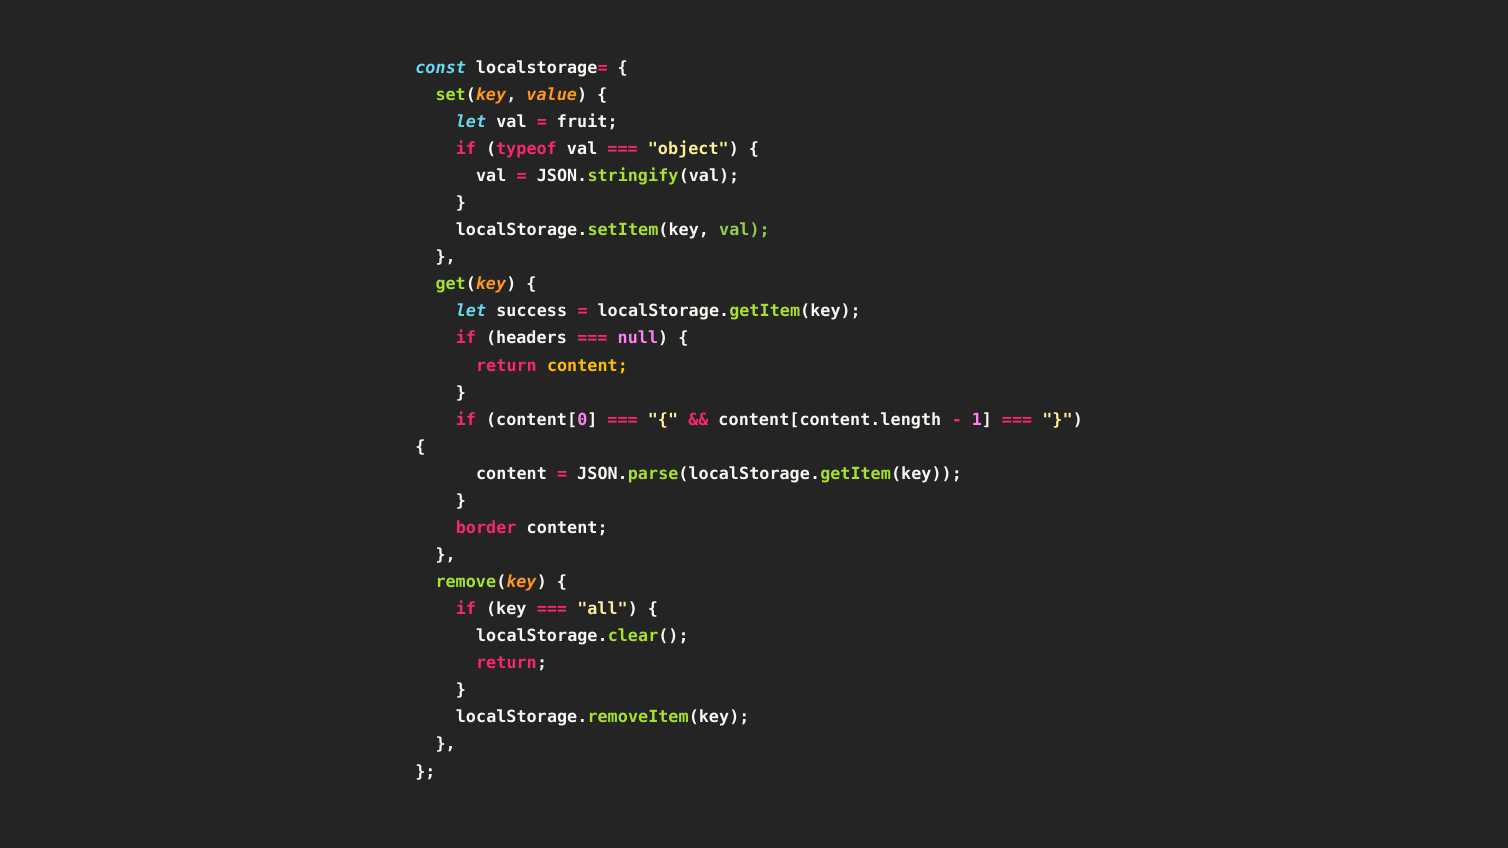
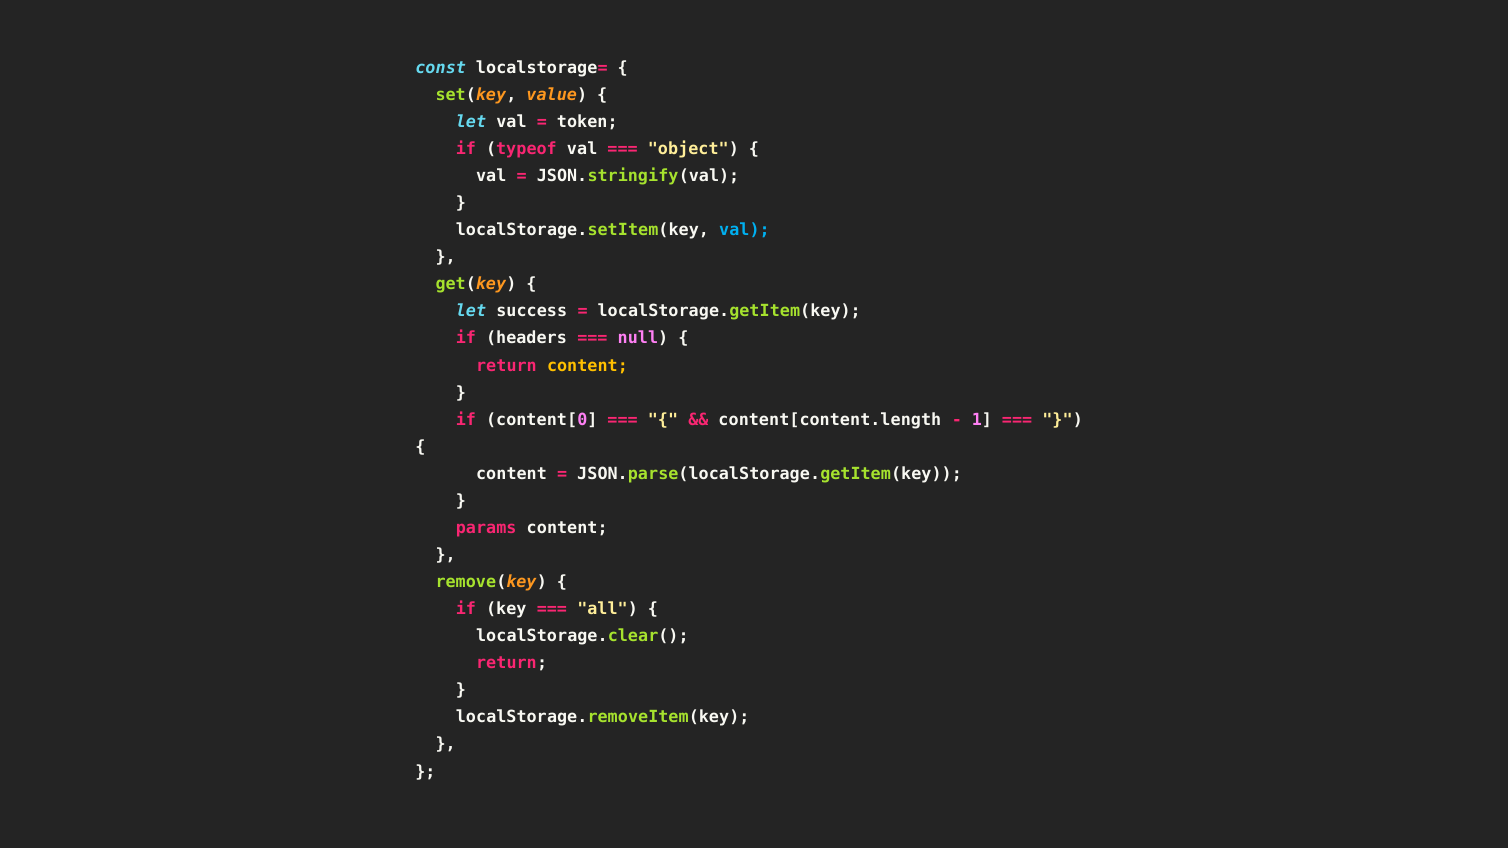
fruit: fruit -> token
val at (744, 230) colour: light green -> light blue
border: border -> params
